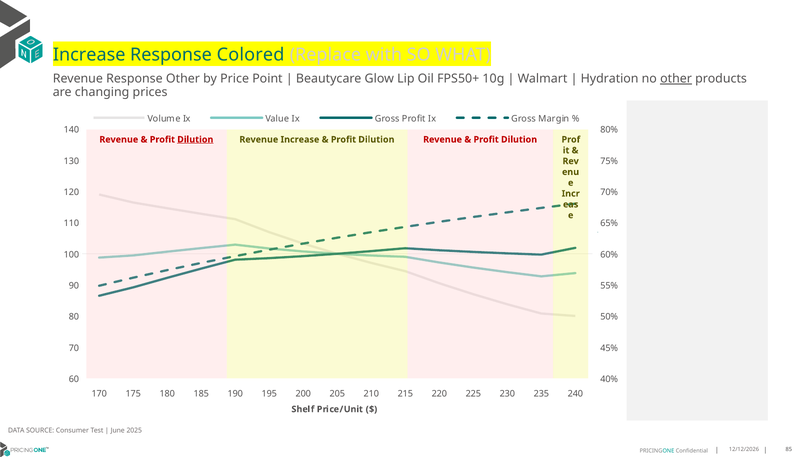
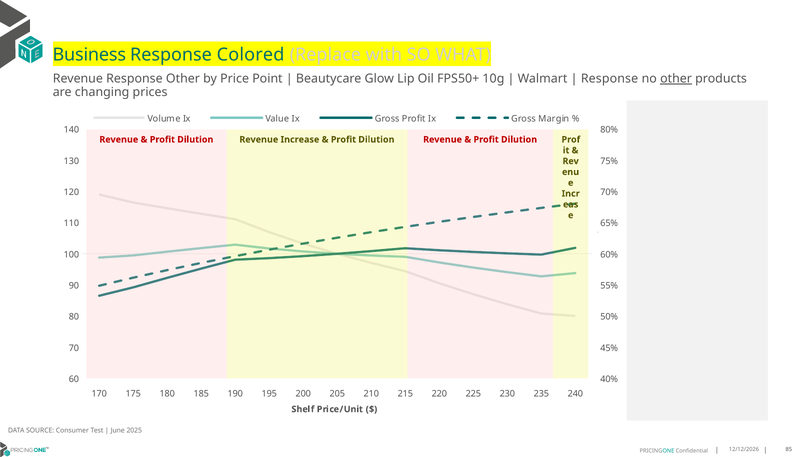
Increase at (89, 55): Increase -> Business
Hydration at (610, 79): Hydration -> Response
Dilution at (195, 139) underline: present -> none
